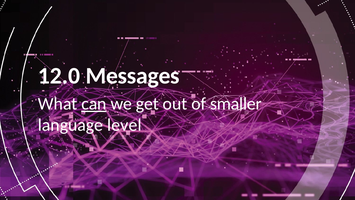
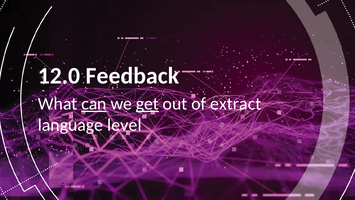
Messages: Messages -> Feedback
get underline: none -> present
smaller: smaller -> extract
